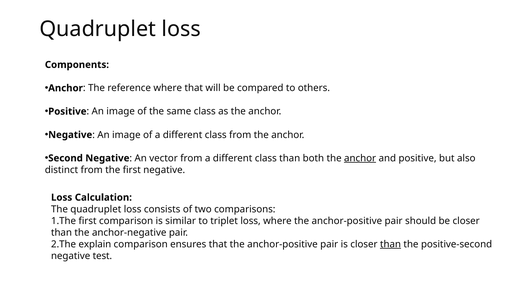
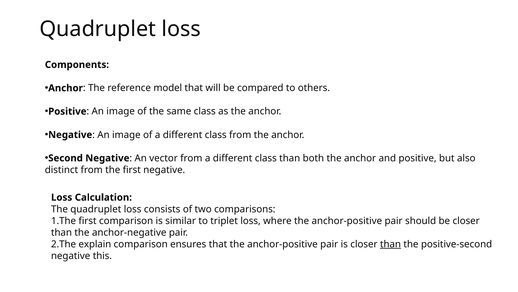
reference where: where -> model
anchor at (360, 158) underline: present -> none
test: test -> this
